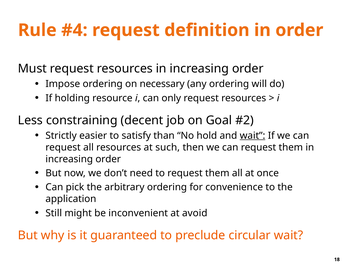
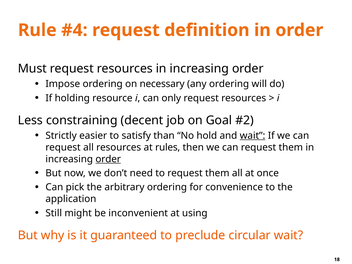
such: such -> rules
order at (108, 159) underline: none -> present
avoid: avoid -> using
